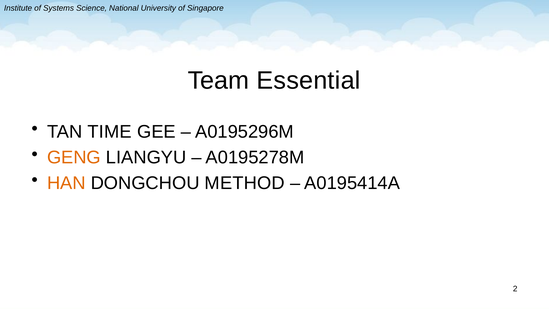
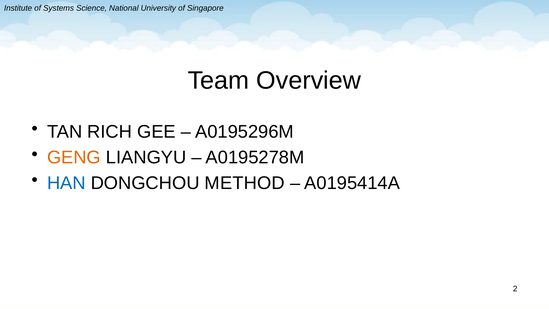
Essential: Essential -> Overview
TIME: TIME -> RICH
HAN colour: orange -> blue
